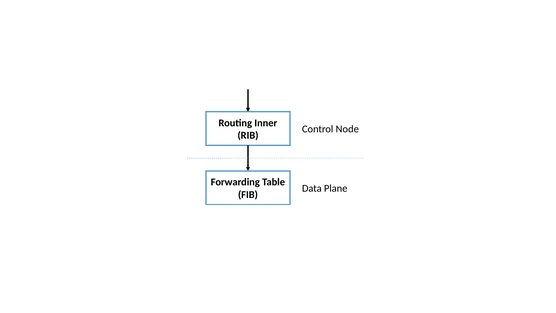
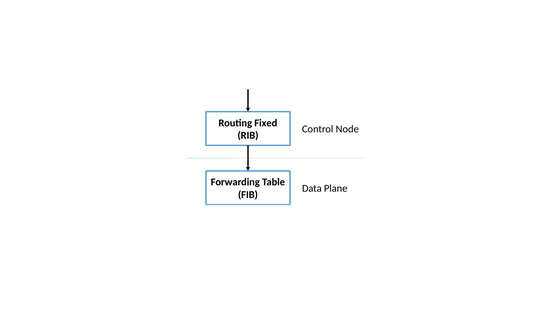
Inner: Inner -> Fixed
